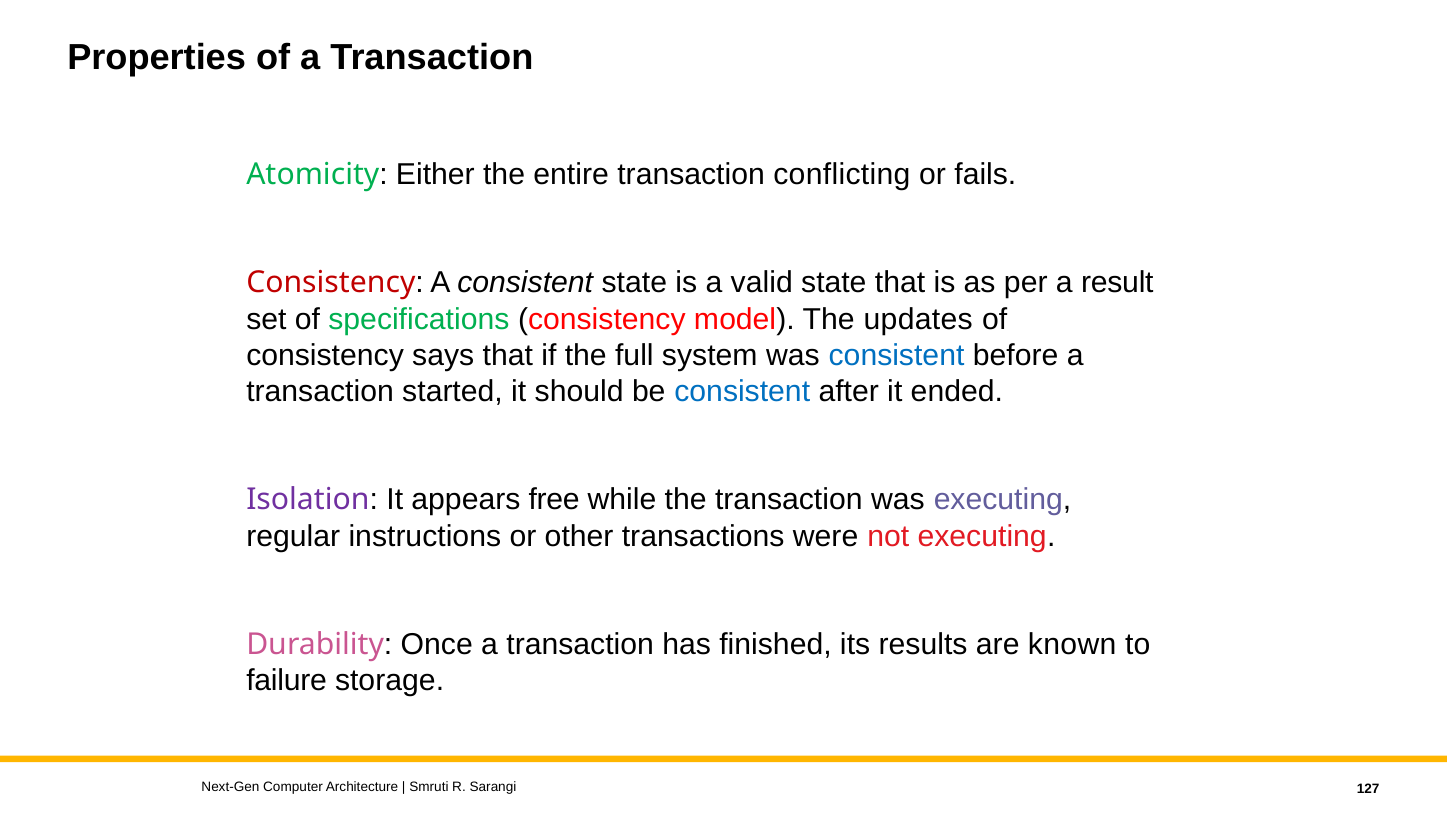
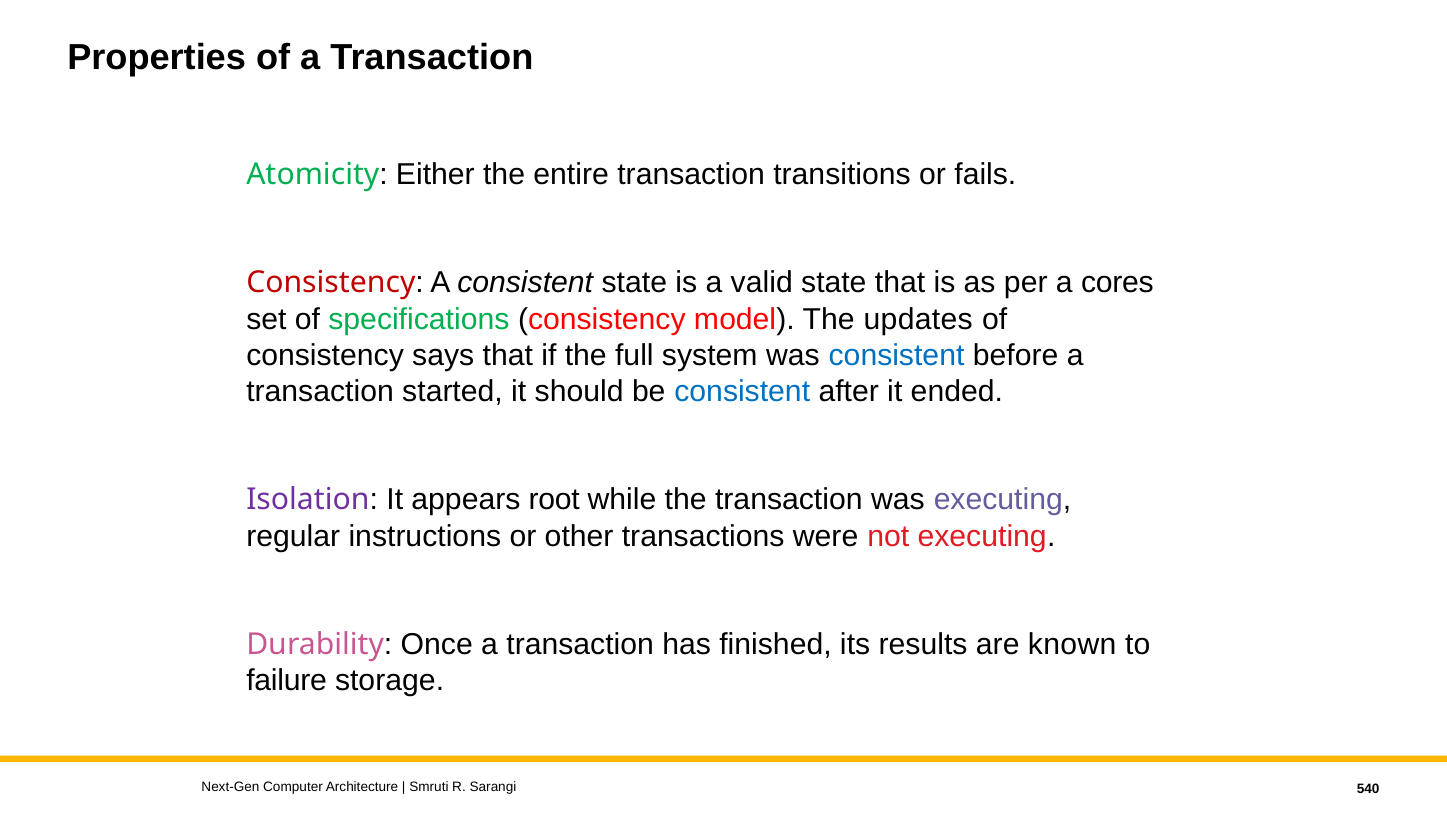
conflicting: conflicting -> transitions
result: result -> cores
free: free -> root
127: 127 -> 540
